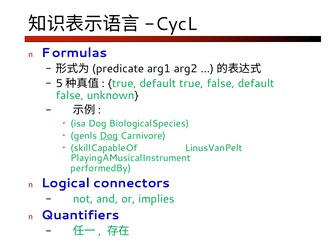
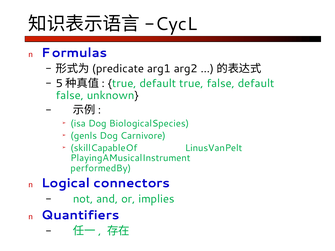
Dog at (109, 136) underline: present -> none
